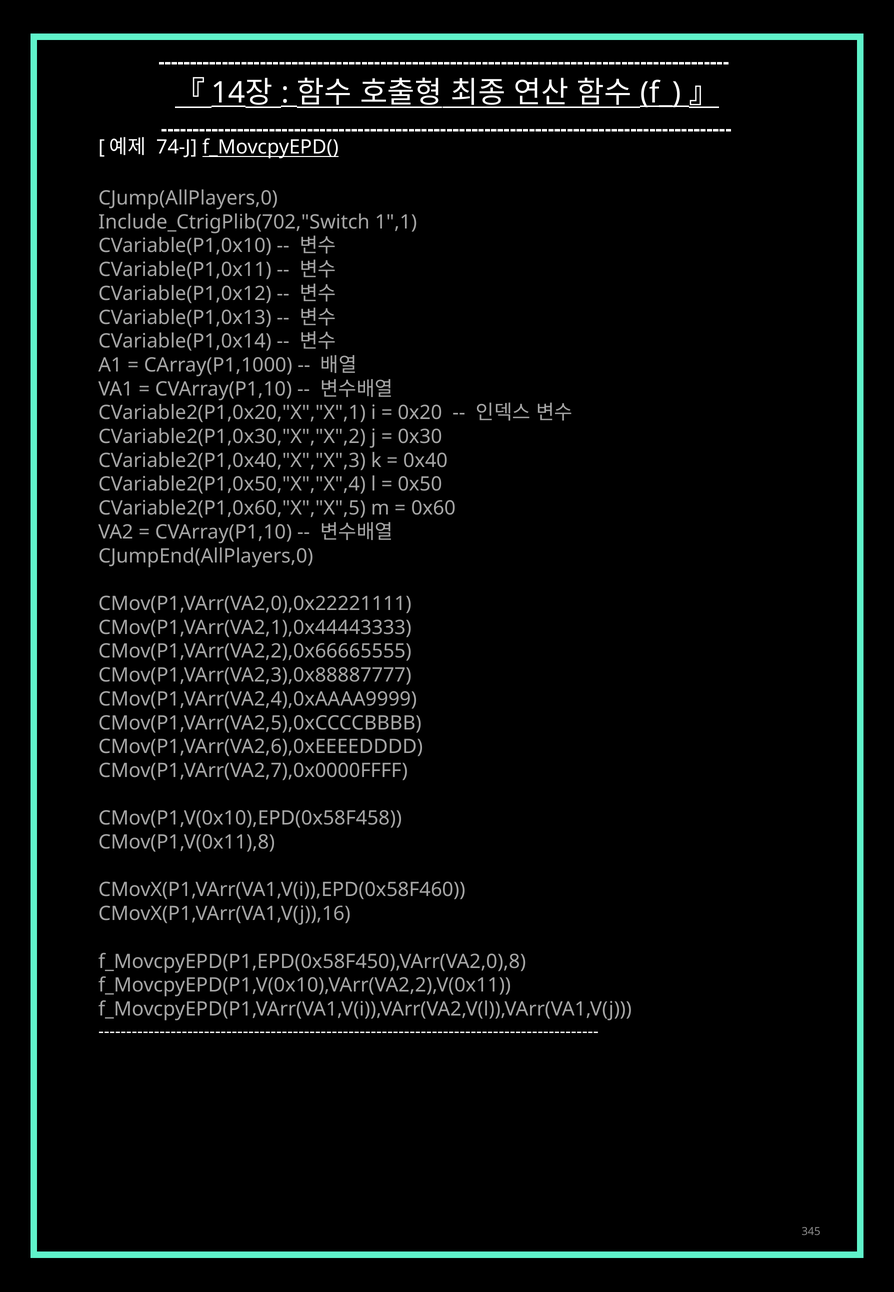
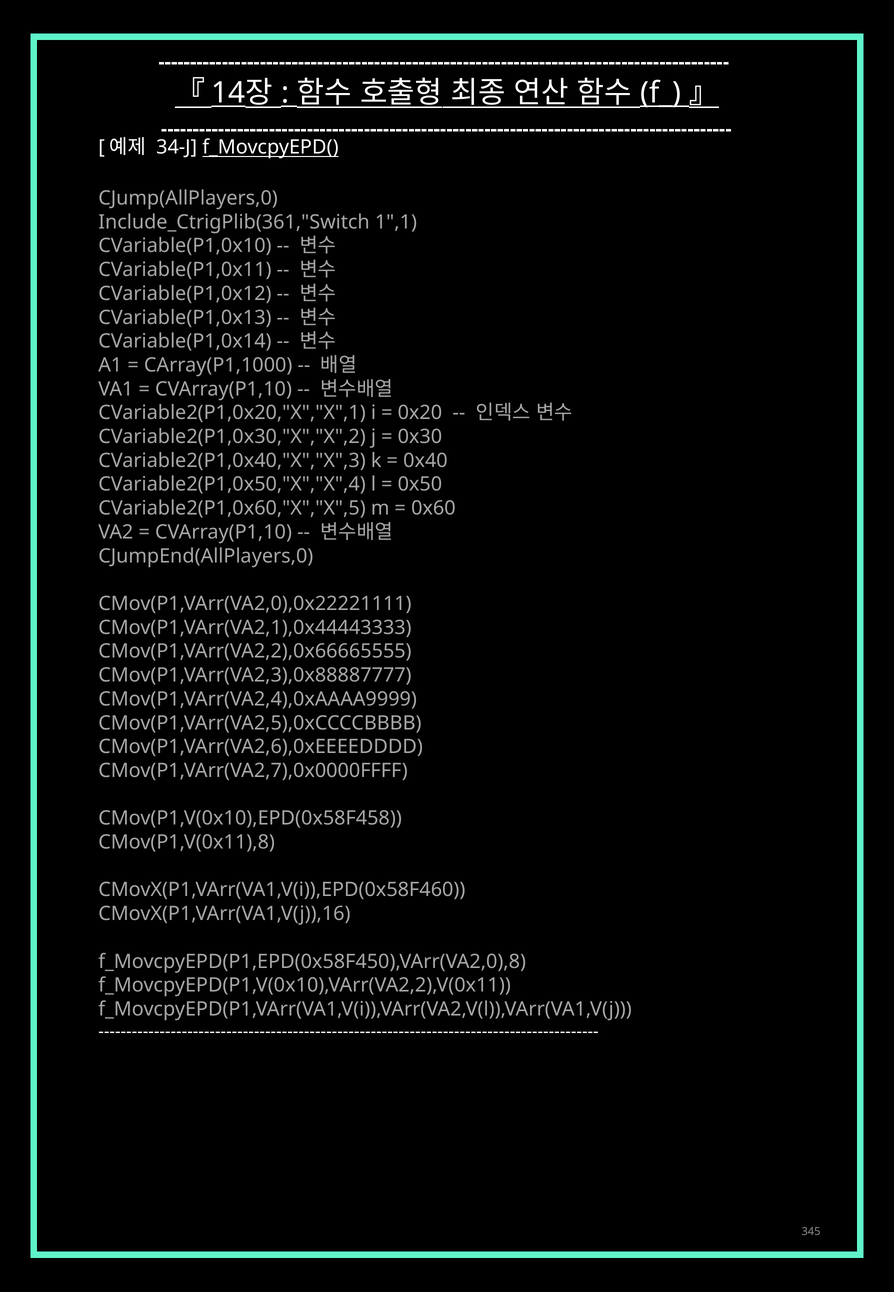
74-J: 74-J -> 34-J
Include_CtrigPlib(702,"Switch: Include_CtrigPlib(702,"Switch -> Include_CtrigPlib(361,"Switch
